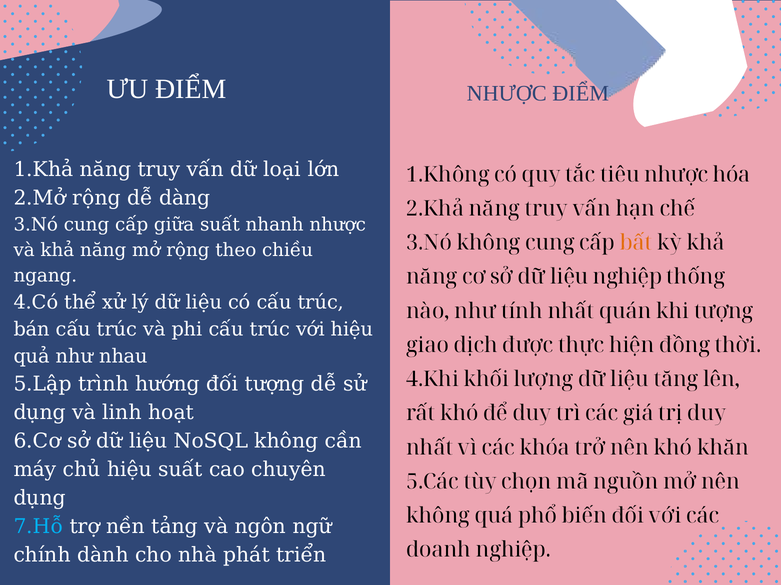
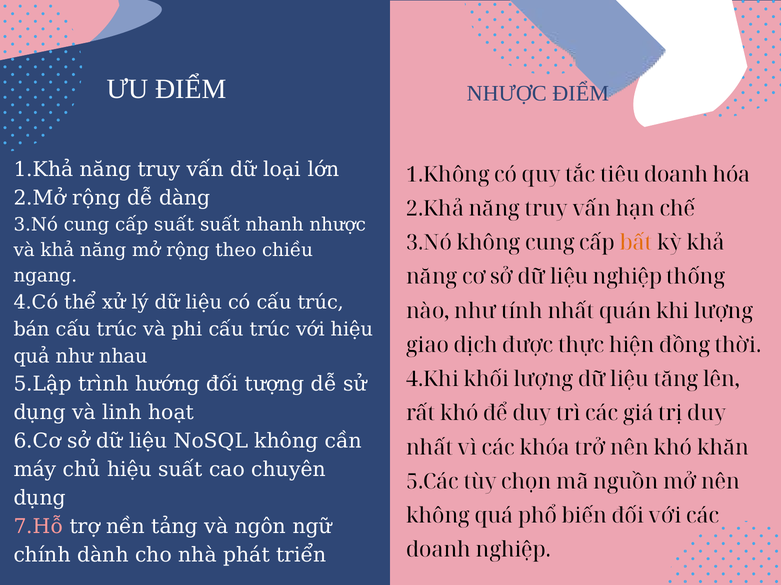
tiêu nhược: nhược -> doanh
cấp giữa: giữa -> suất
khi tượng: tượng -> lượng
7.Hỗ colour: light blue -> pink
